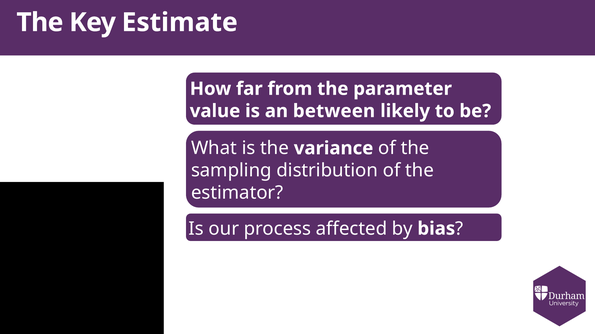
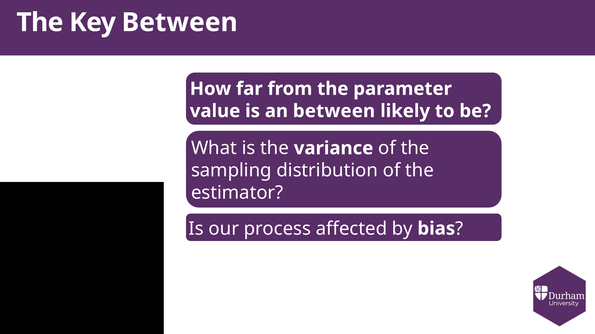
Key Estimate: Estimate -> Between
